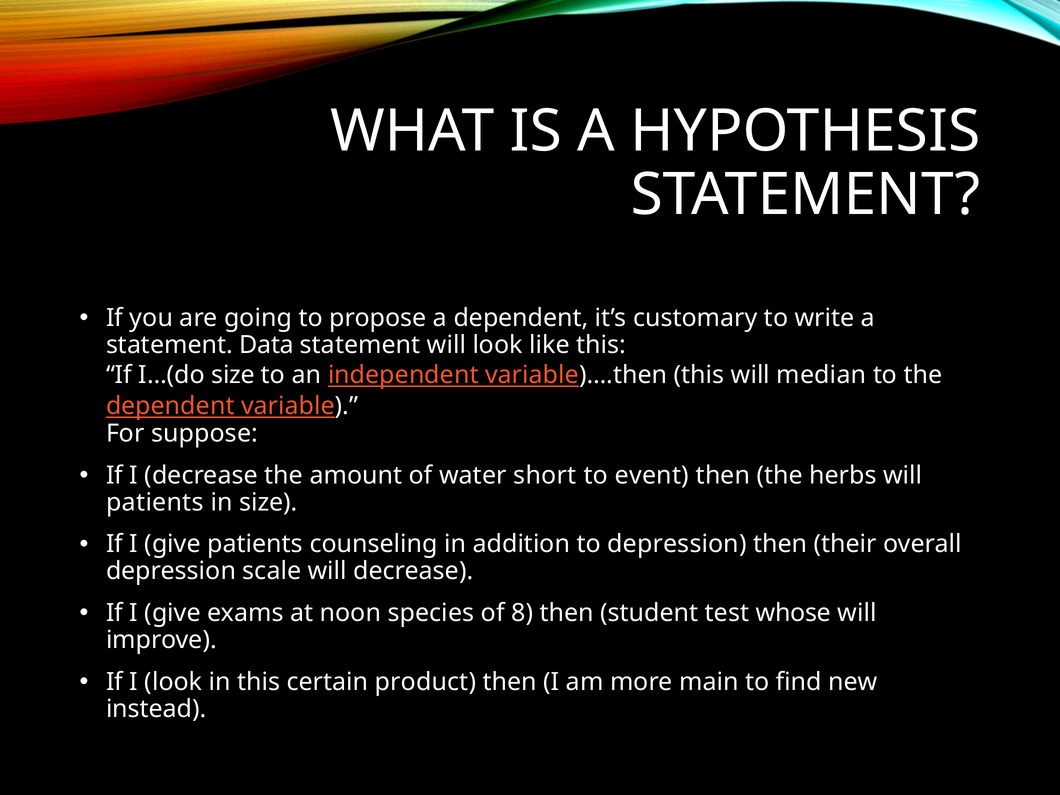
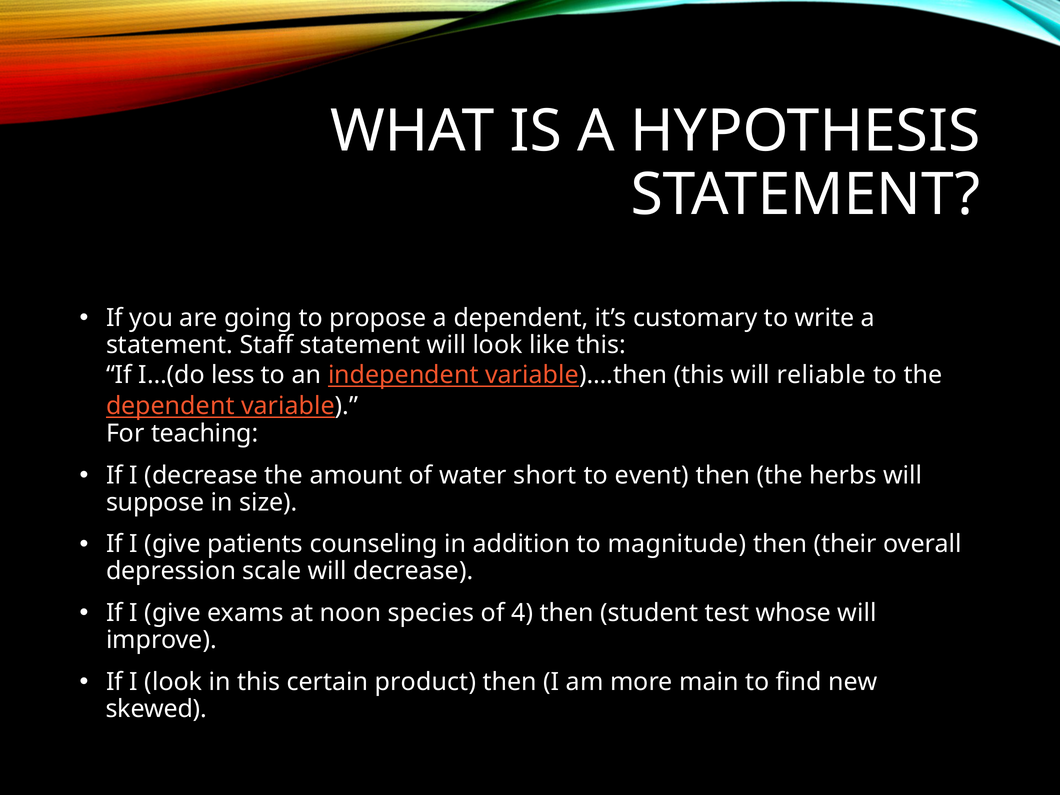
Data: Data -> Staff
I…(do size: size -> less
median: median -> reliable
suppose: suppose -> teaching
patients at (155, 502): patients -> suppose
to depression: depression -> magnitude
8: 8 -> 4
instead: instead -> skewed
